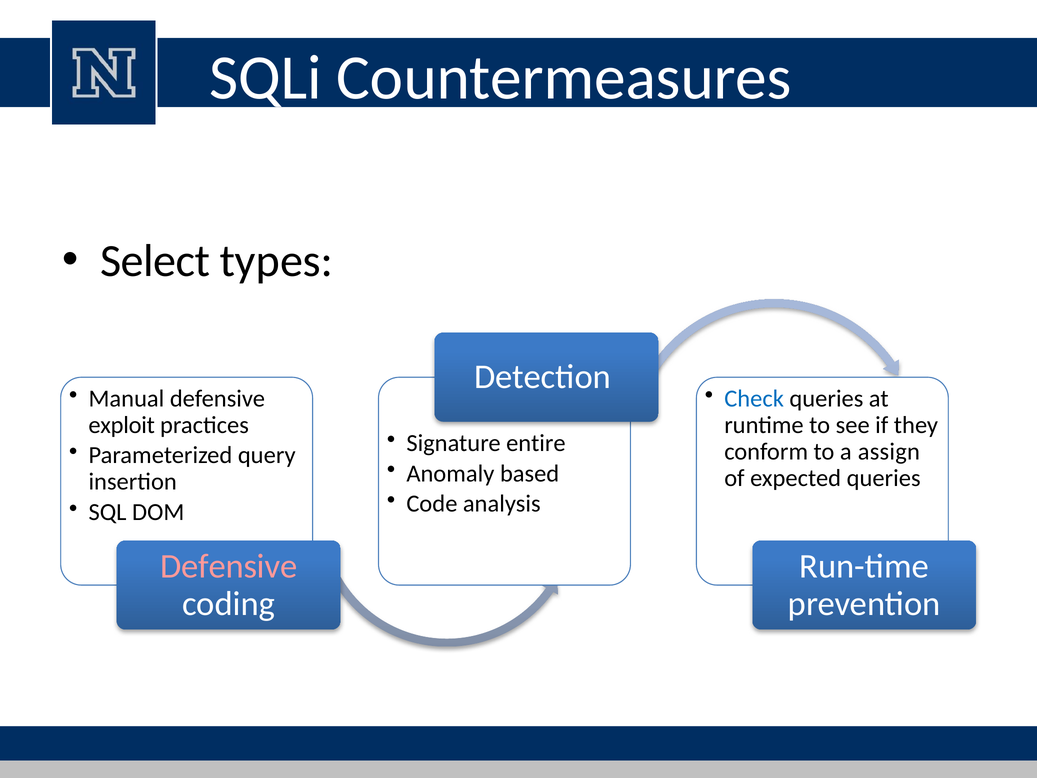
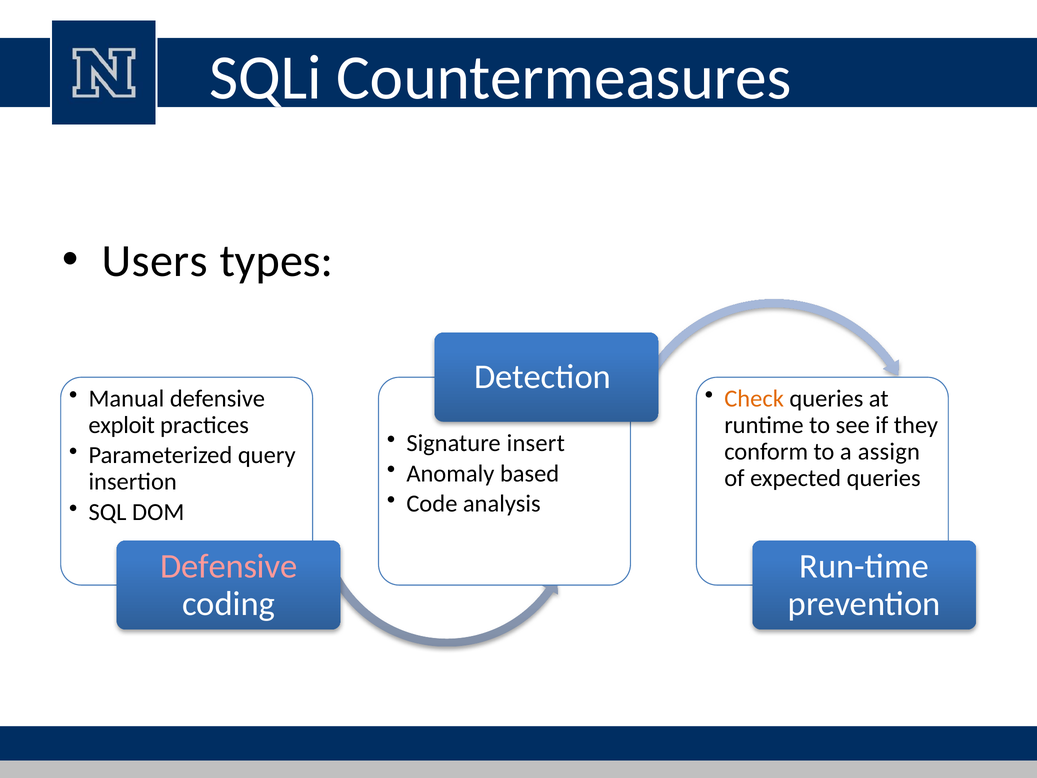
Select: Select -> Users
Check colour: blue -> orange
entire: entire -> insert
